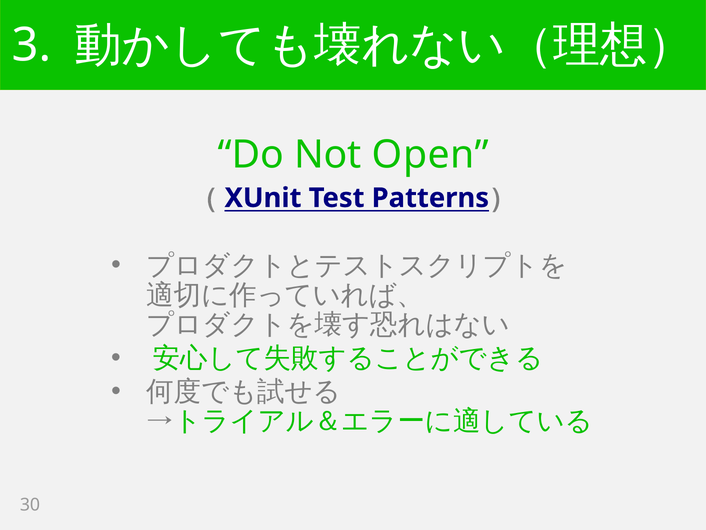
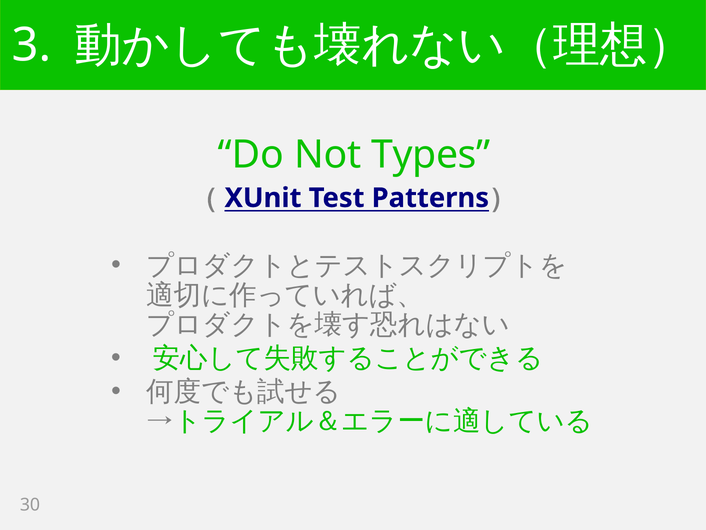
Open: Open -> Types
